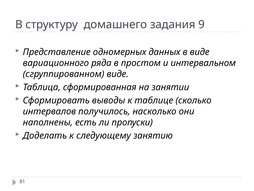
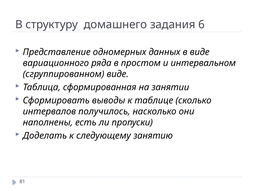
9: 9 -> 6
